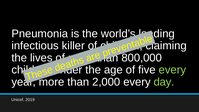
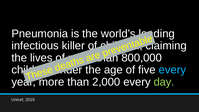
every at (172, 70) colour: light green -> light blue
